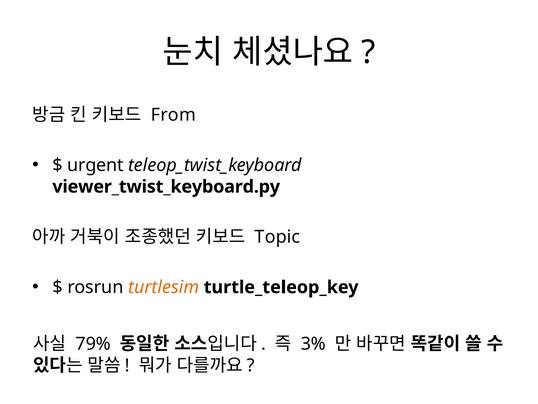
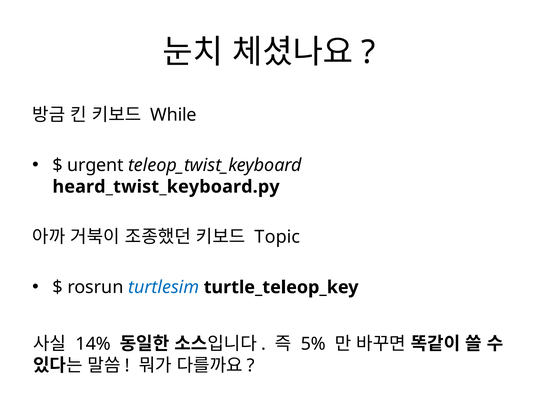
From: From -> While
viewer_twist_keyboard.py: viewer_twist_keyboard.py -> heard_twist_keyboard.py
turtlesim colour: orange -> blue
79%: 79% -> 14%
3%: 3% -> 5%
